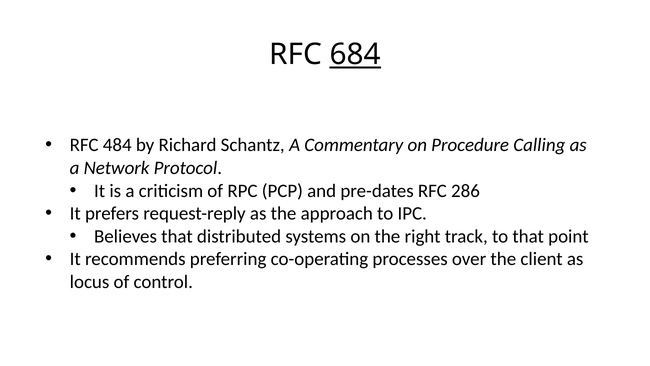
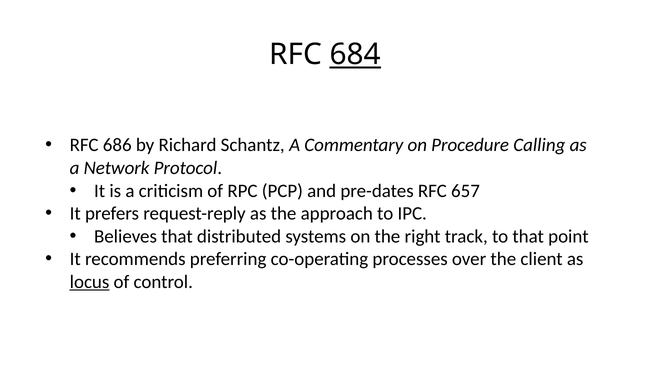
484: 484 -> 686
286: 286 -> 657
locus underline: none -> present
